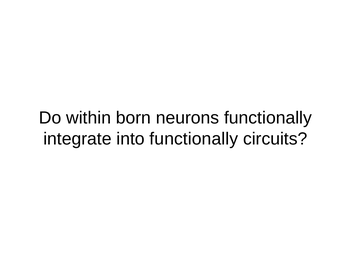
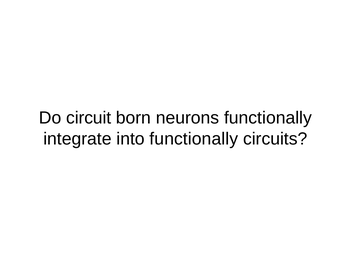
within: within -> circuit
